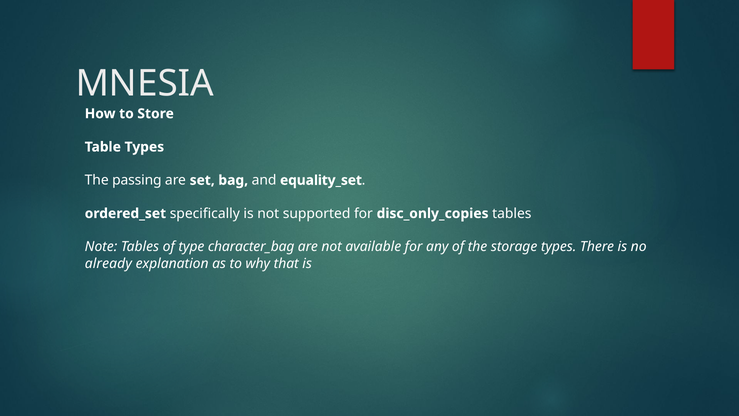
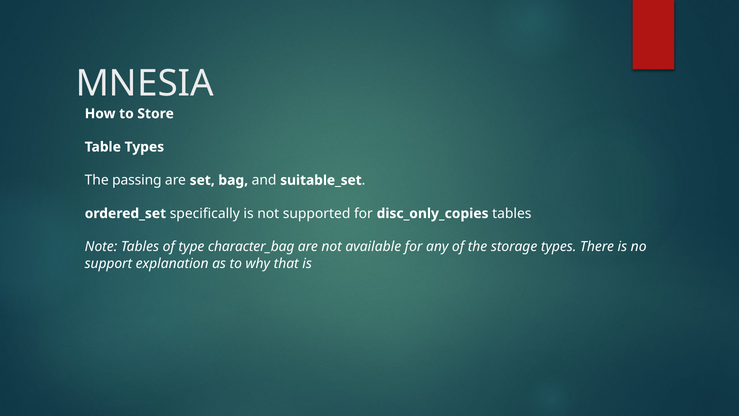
equality_set: equality_set -> suitable_set
already: already -> support
